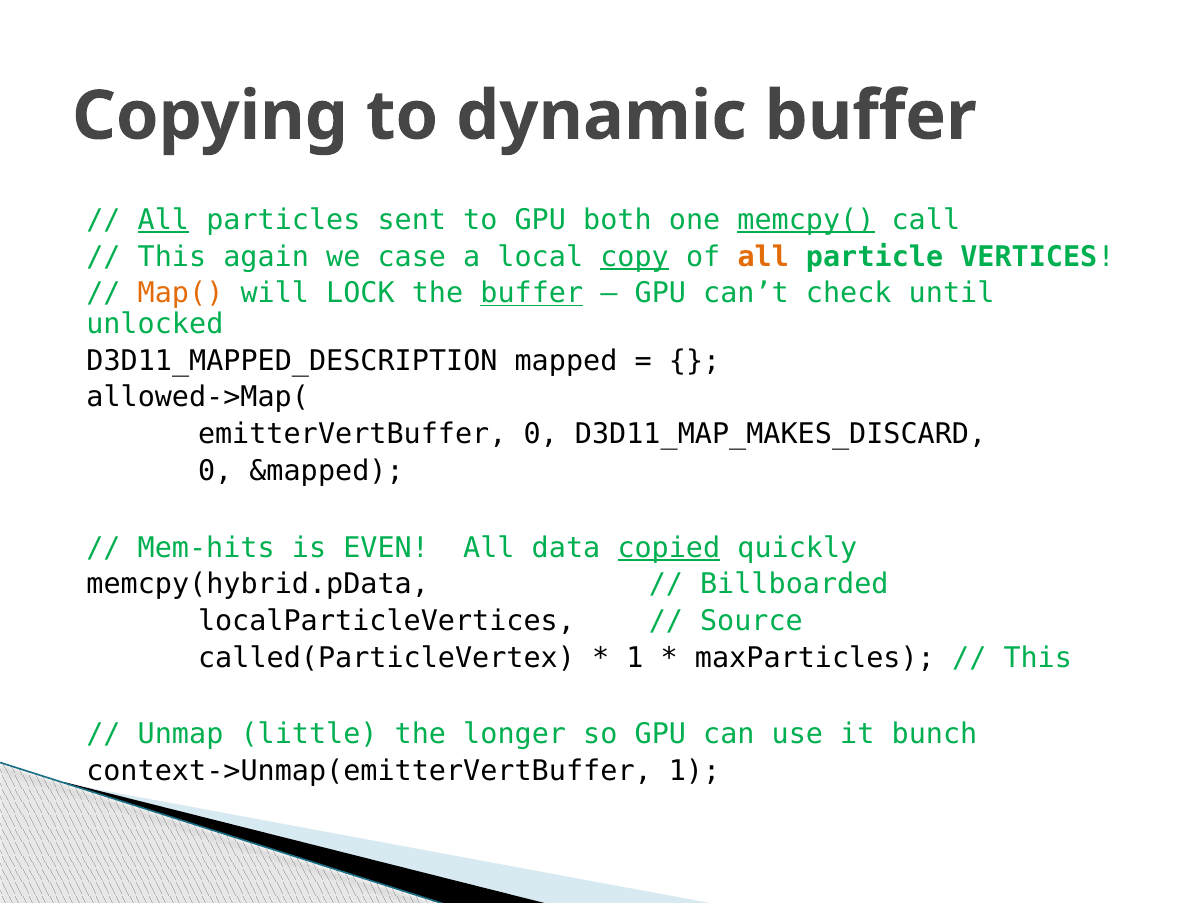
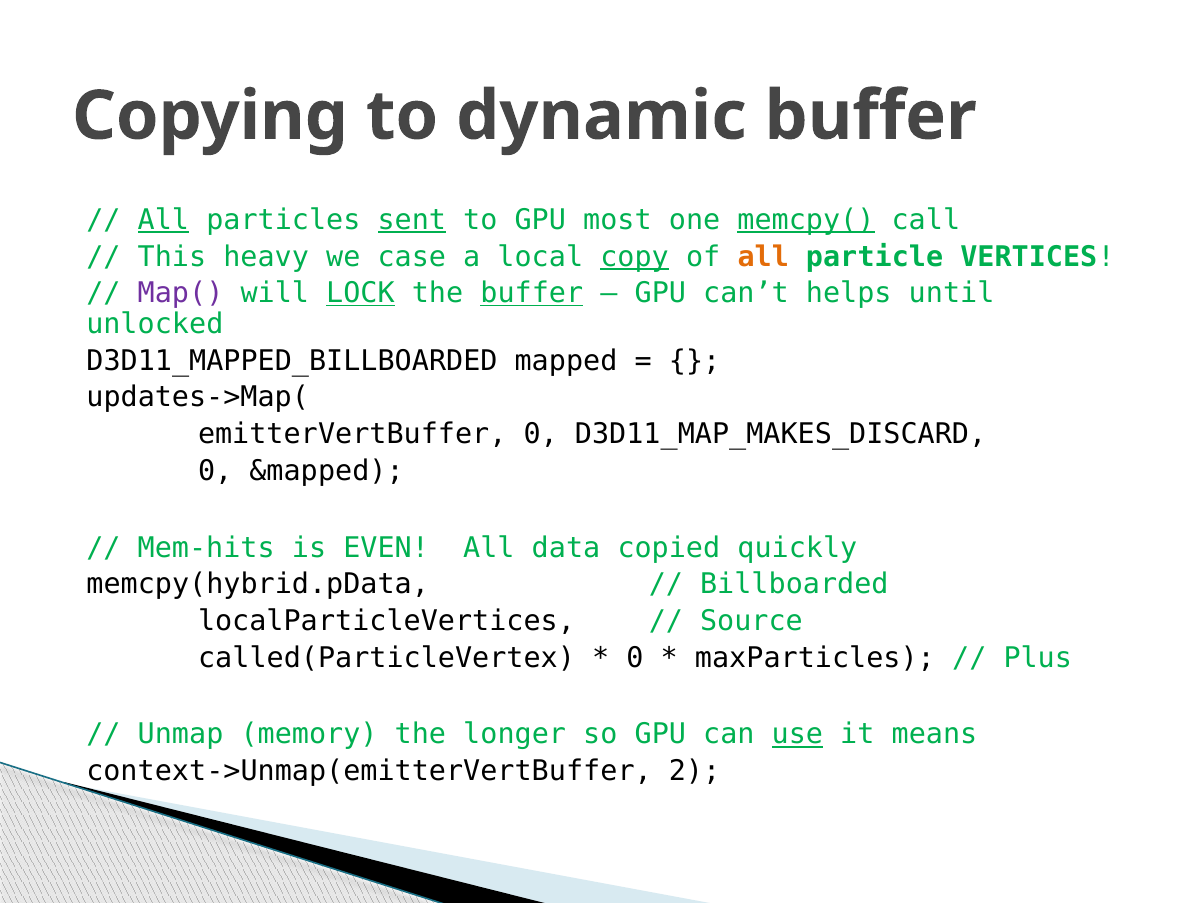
sent underline: none -> present
both: both -> most
again: again -> heavy
Map( colour: orange -> purple
LOCK underline: none -> present
check: check -> helps
D3D11_MAPPED_DESCRIPTION: D3D11_MAPPED_DESCRIPTION -> D3D11_MAPPED_BILLBOARDED
allowed->Map(: allowed->Map( -> updates->Map(
copied underline: present -> none
1 at (635, 657): 1 -> 0
This at (1038, 657): This -> Plus
little: little -> memory
use underline: none -> present
bunch: bunch -> means
context->Unmap(emitterVertBuffer 1: 1 -> 2
